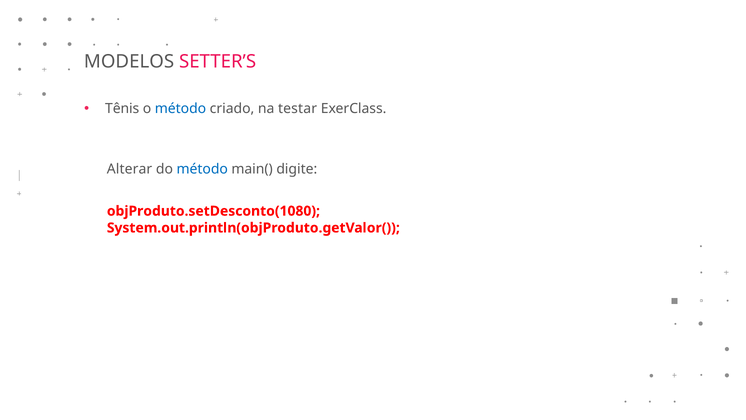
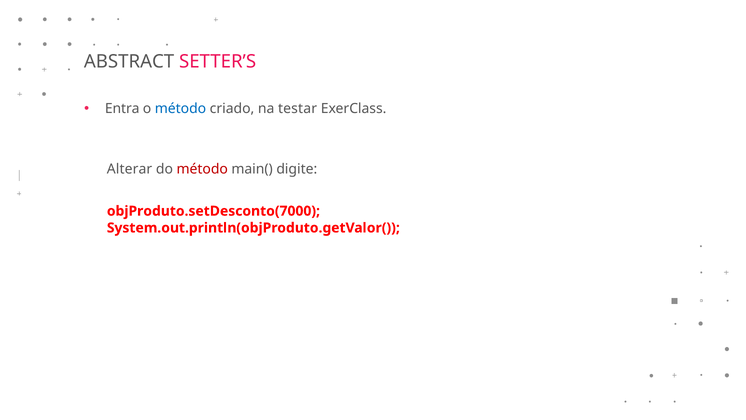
MODELOS: MODELOS -> ABSTRACT
Tênis: Tênis -> Entra
método at (202, 169) colour: blue -> red
objProduto.setDesconto(1080: objProduto.setDesconto(1080 -> objProduto.setDesconto(7000
